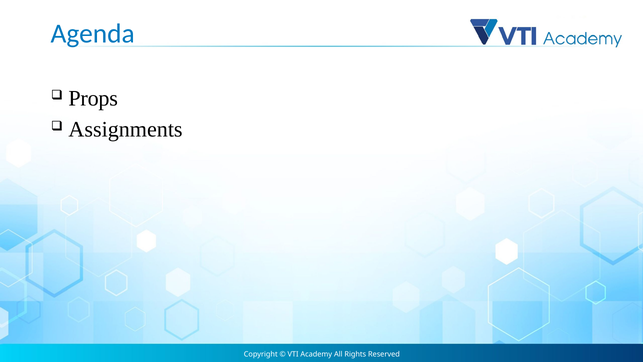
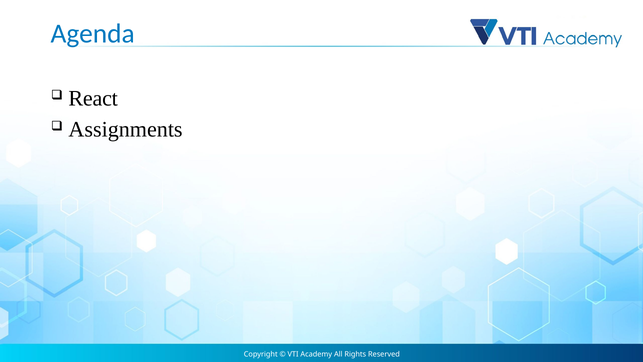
Props: Props -> React
